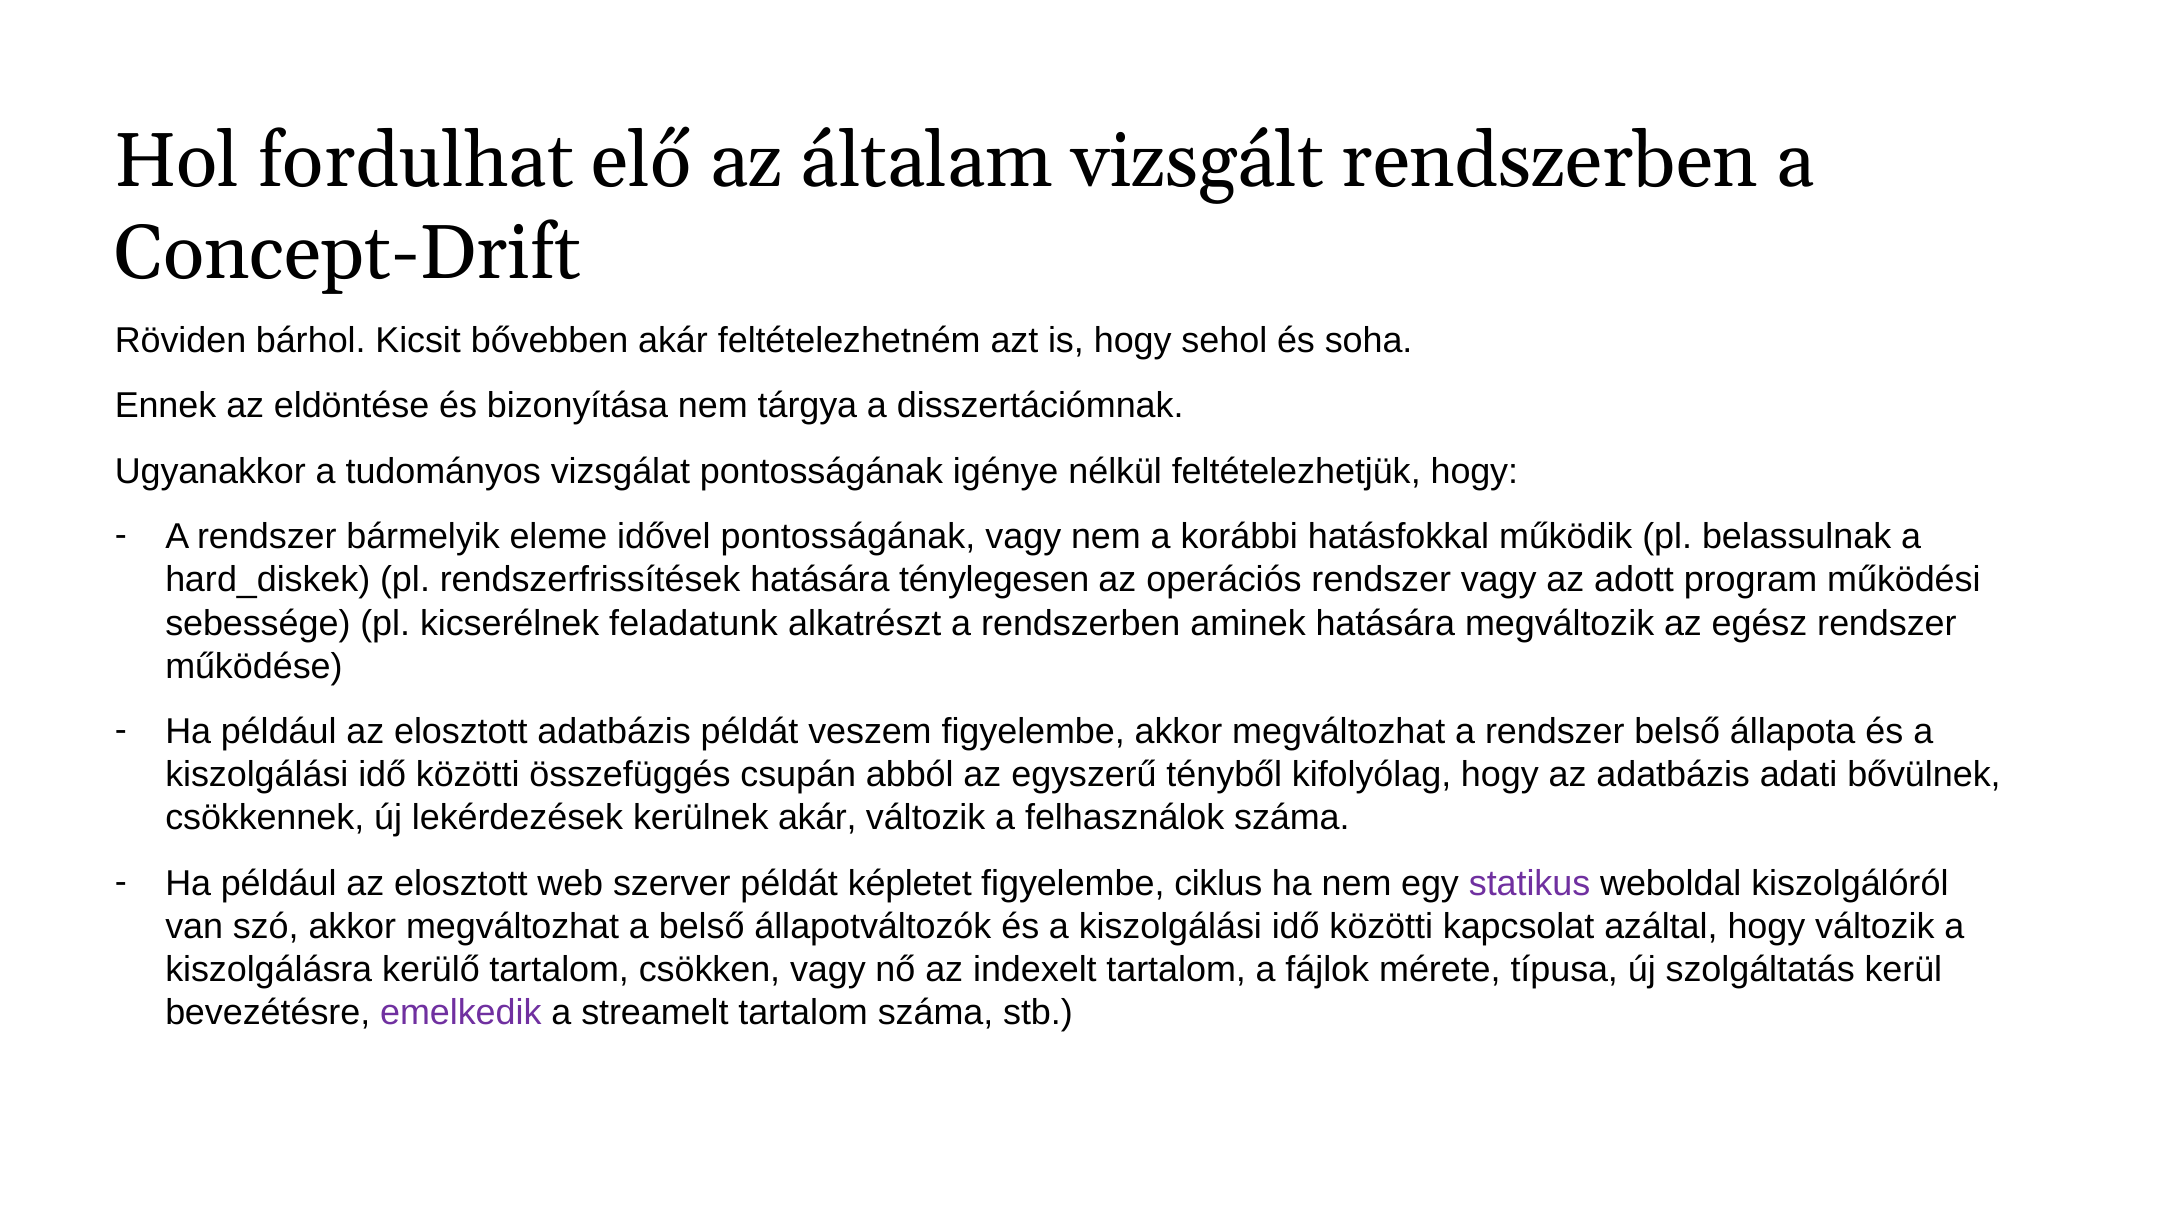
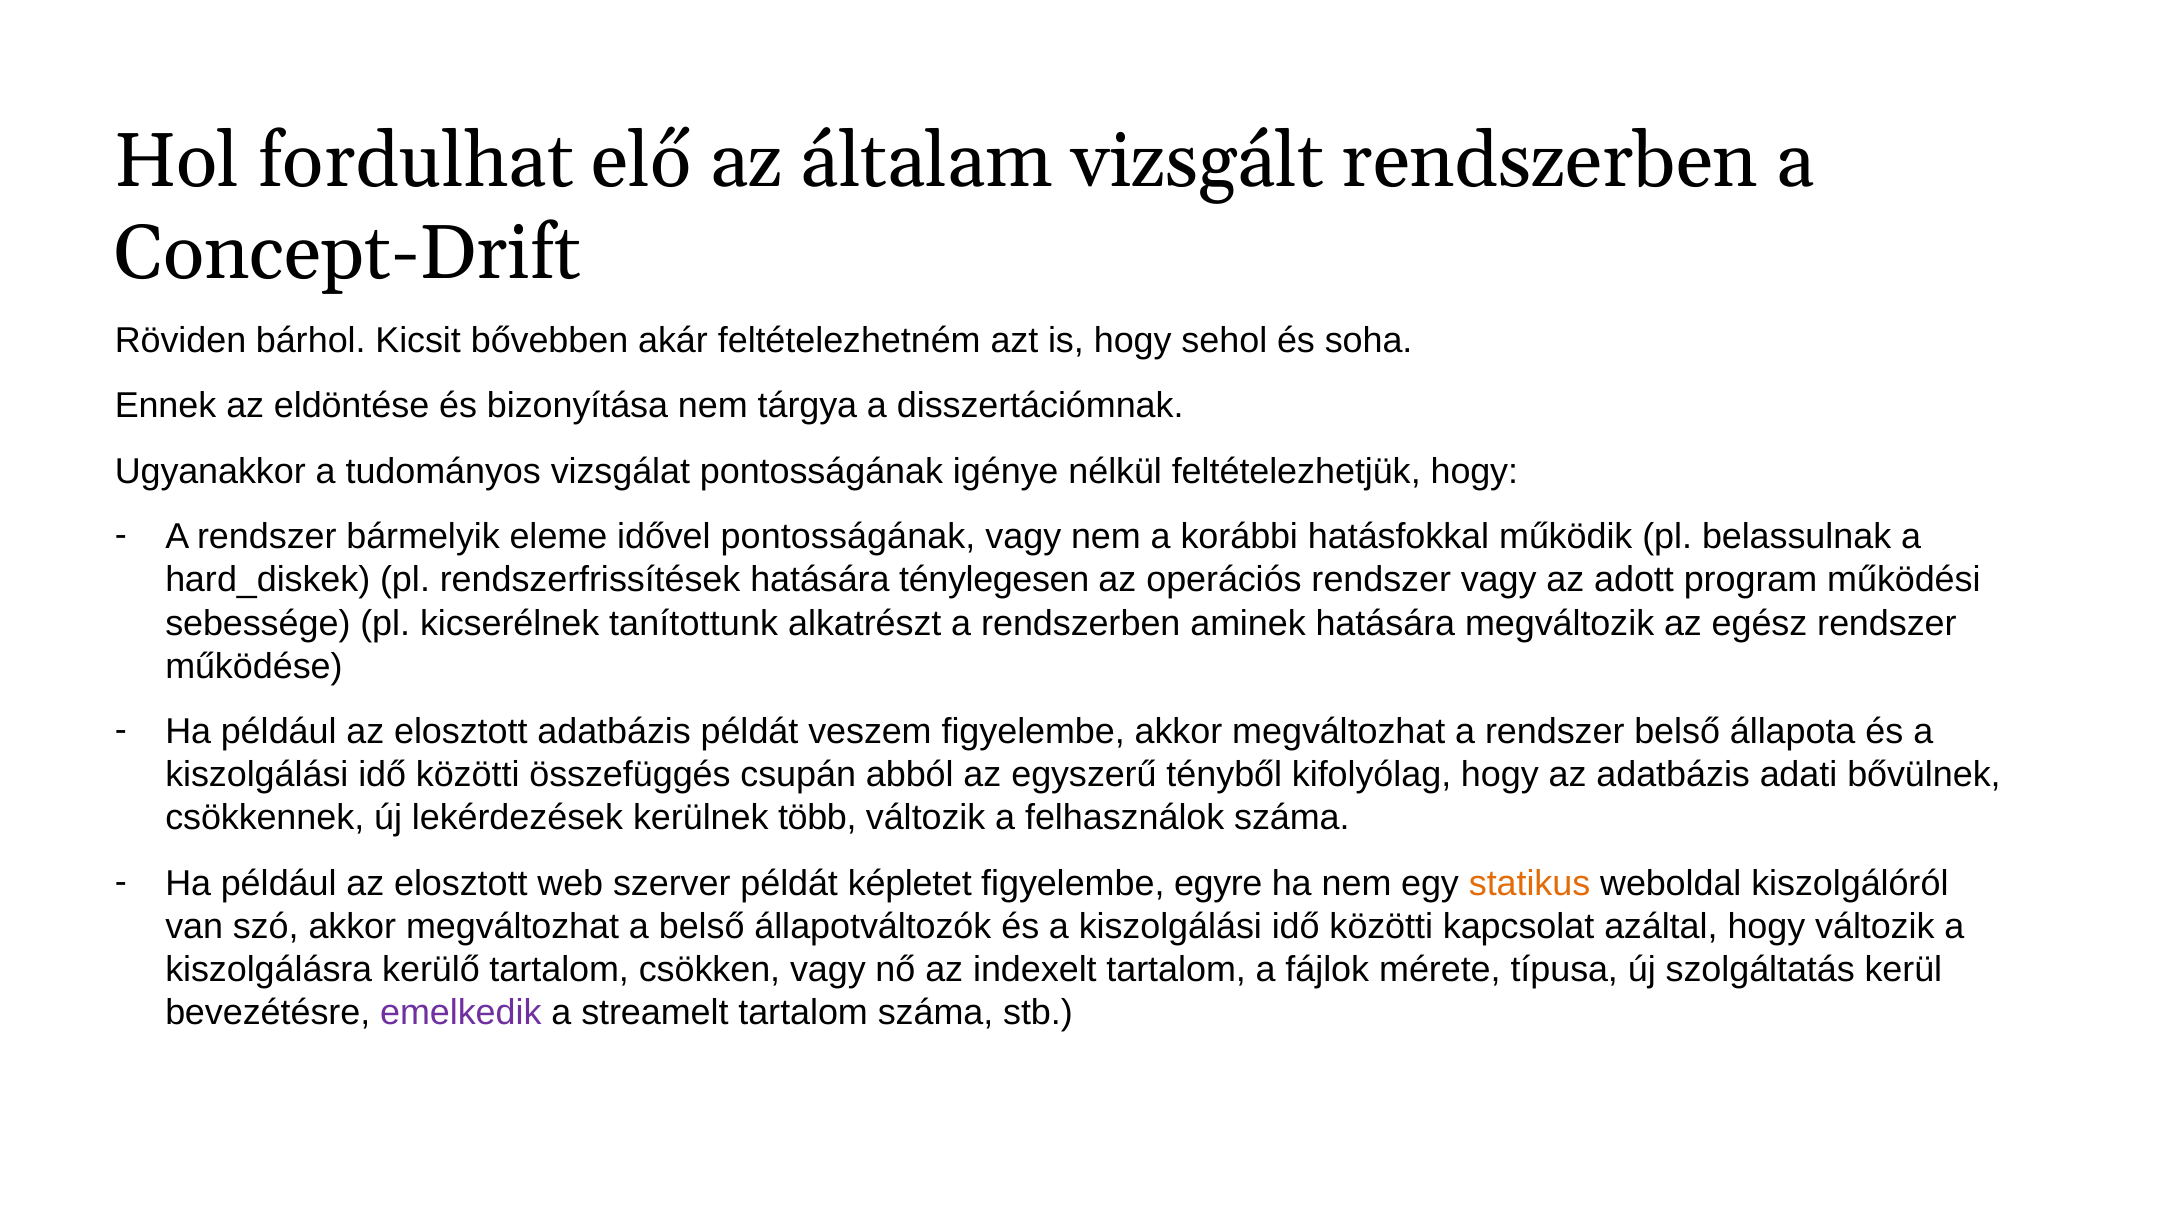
feladatunk: feladatunk -> tanítottunk
kerülnek akár: akár -> több
ciklus: ciklus -> egyre
statikus colour: purple -> orange
